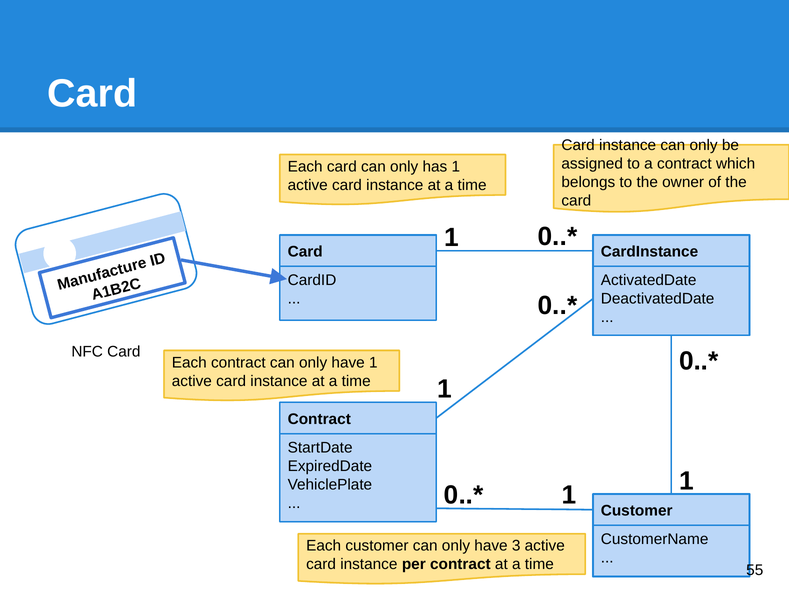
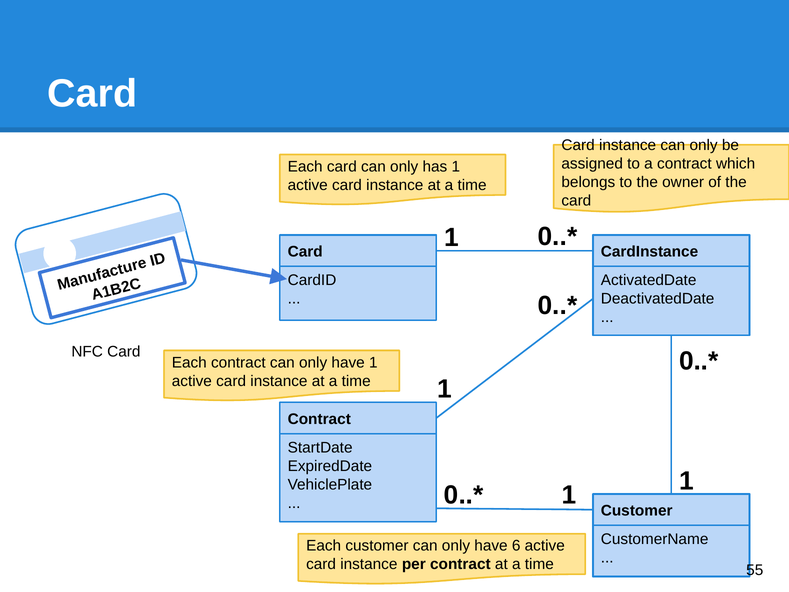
3: 3 -> 6
